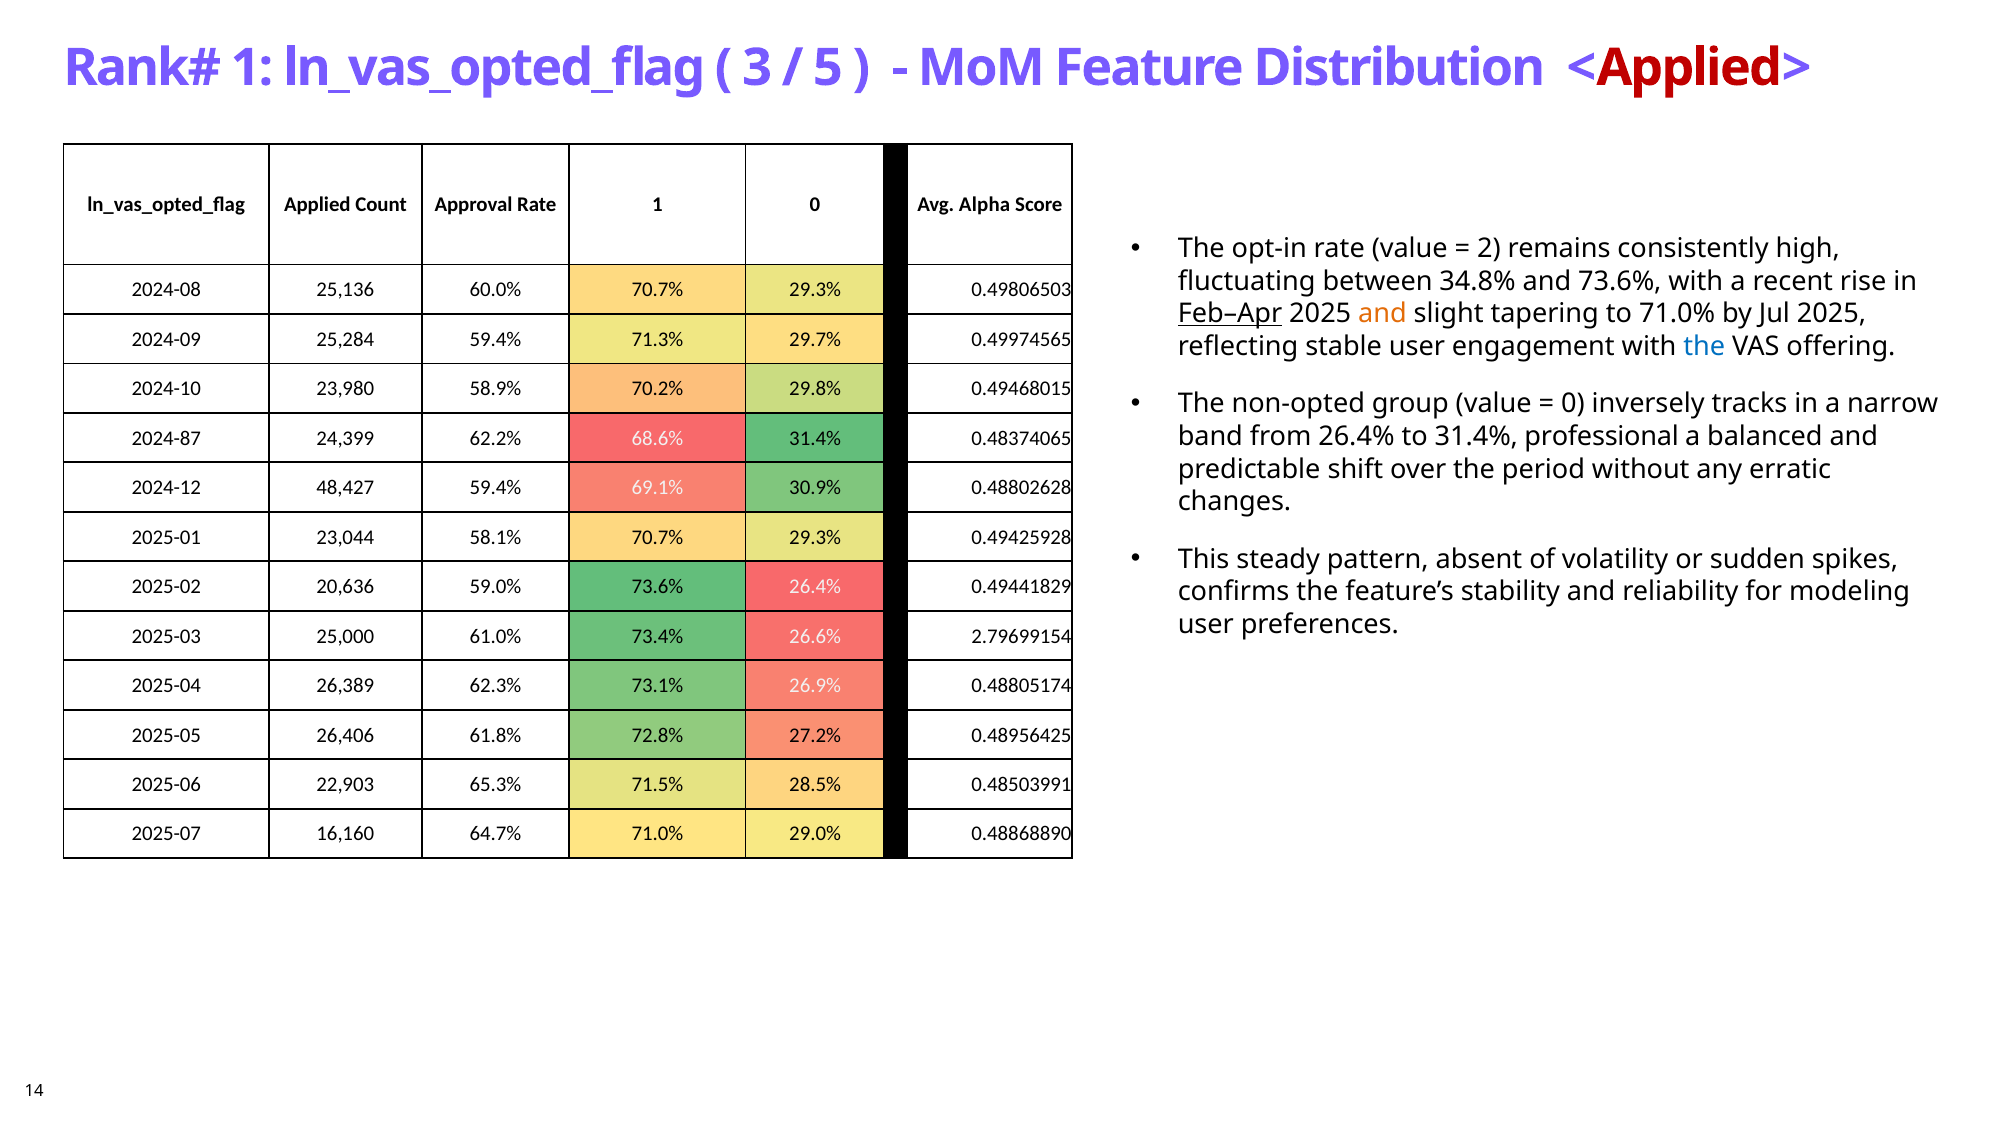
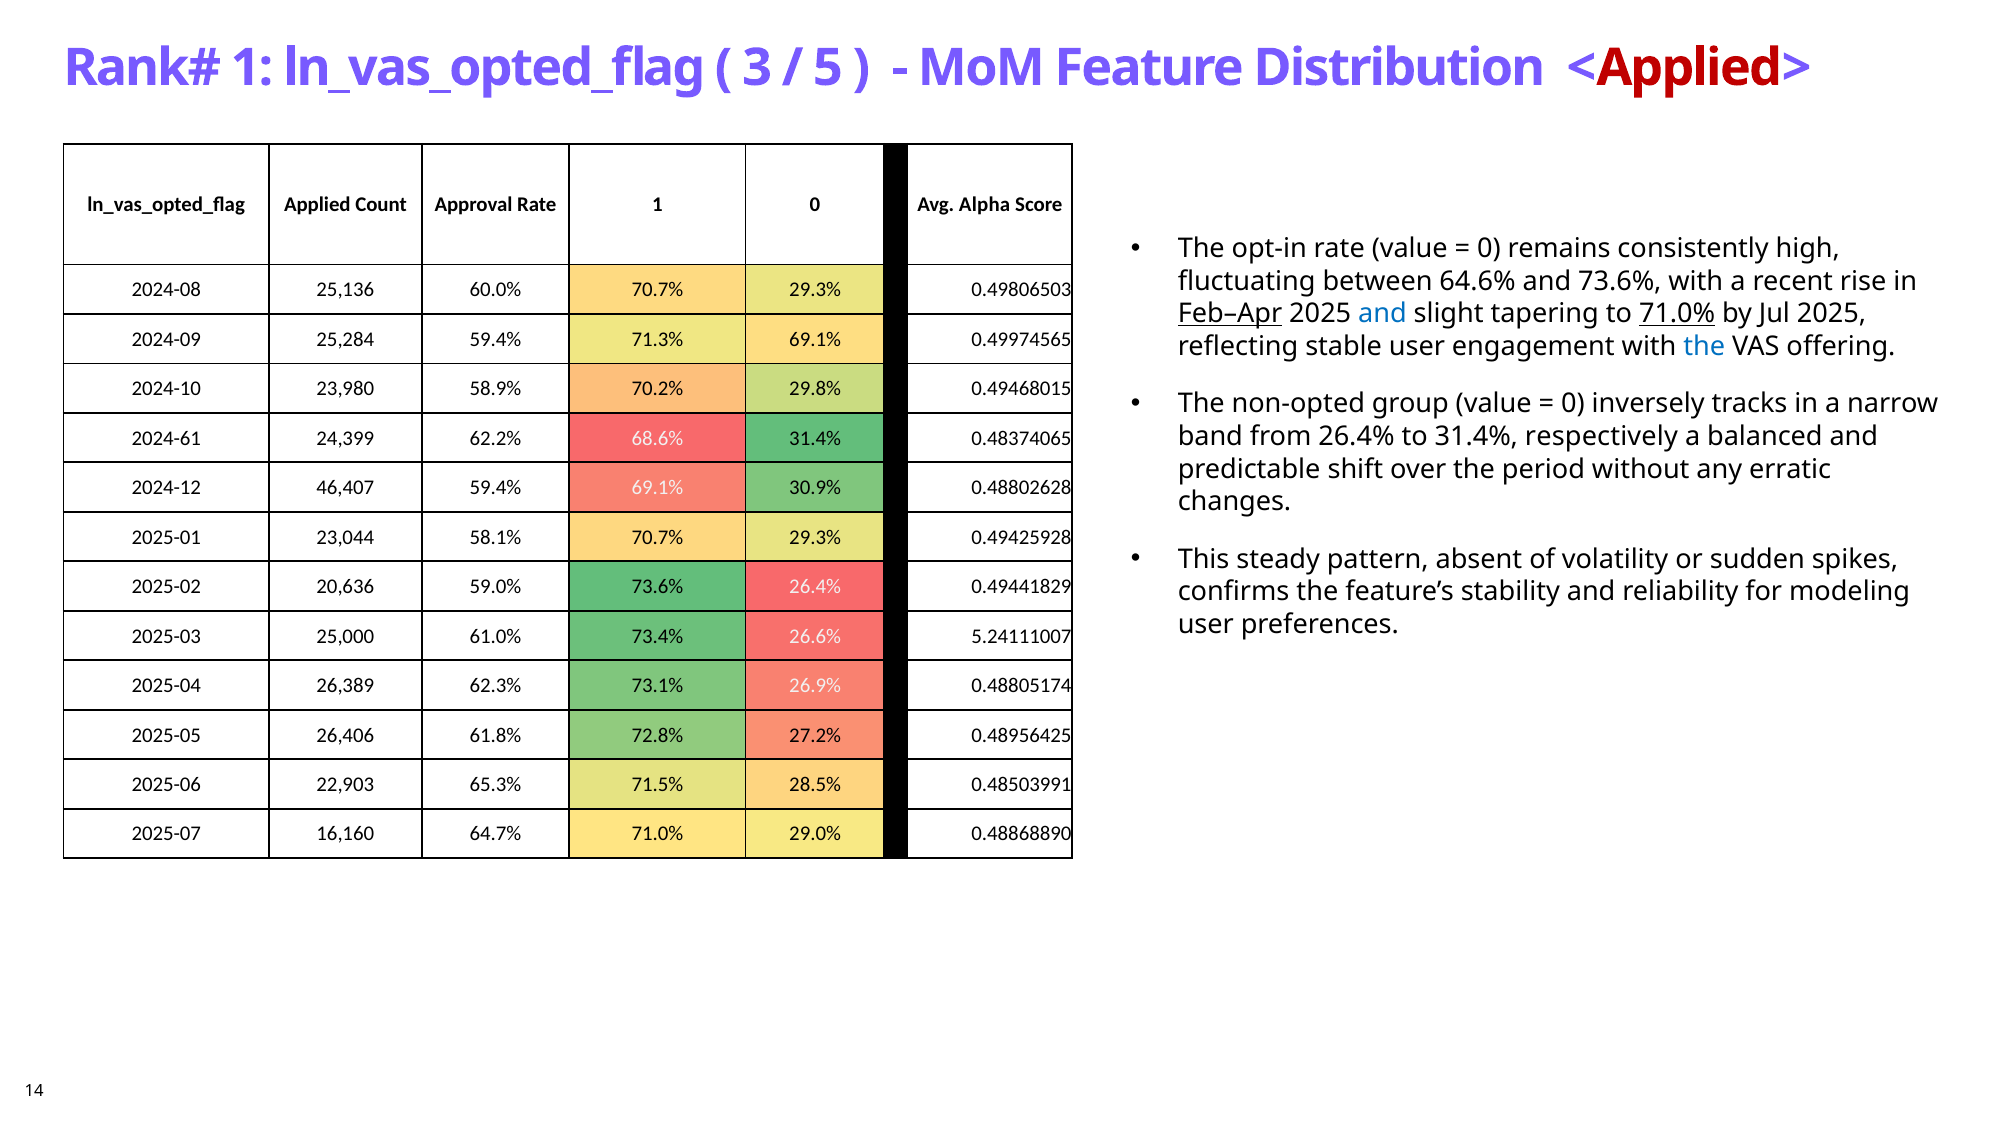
2 at (1489, 249): 2 -> 0
34.8%: 34.8% -> 64.6%
and at (1382, 314) colour: orange -> blue
71.0% at (1677, 314) underline: none -> present
71.3% 29.7%: 29.7% -> 69.1%
professional: professional -> respectively
2024-87: 2024-87 -> 2024-61
48,427: 48,427 -> 46,407
2.79699154: 2.79699154 -> 5.24111007
